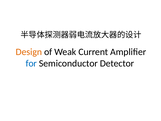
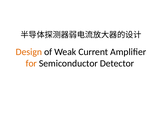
for colour: blue -> orange
